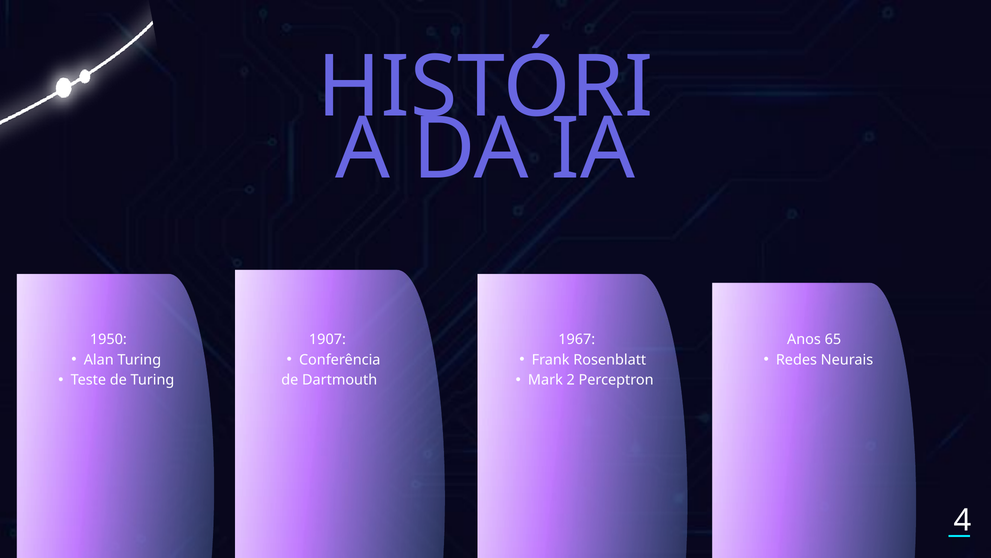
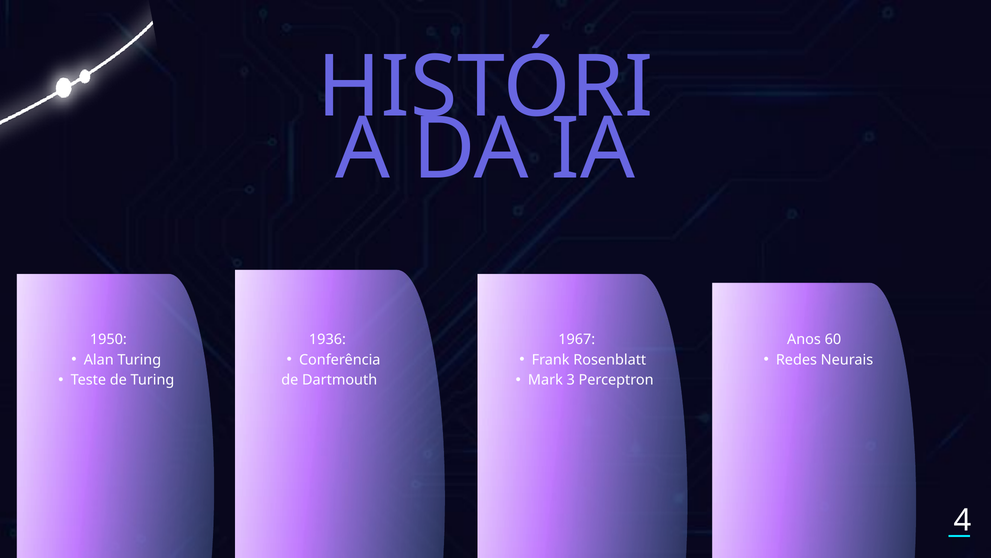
1907: 1907 -> 1936
65: 65 -> 60
2: 2 -> 3
